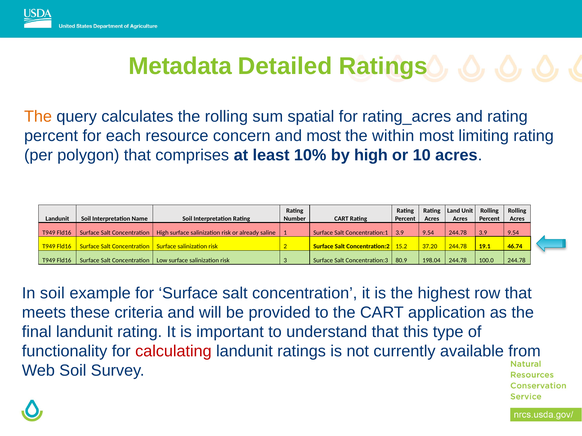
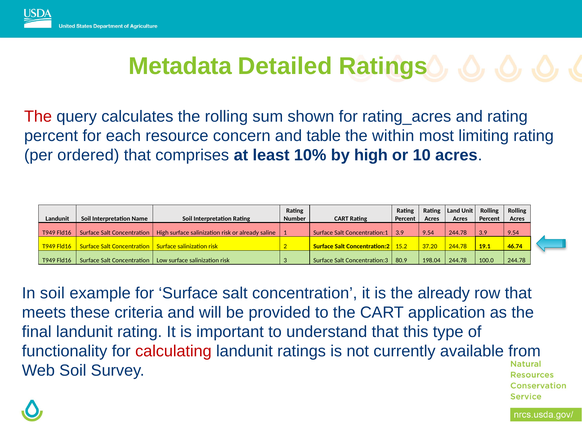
The at (38, 117) colour: orange -> red
spatial: spatial -> shown
and most: most -> table
polygon: polygon -> ordered
the highest: highest -> already
